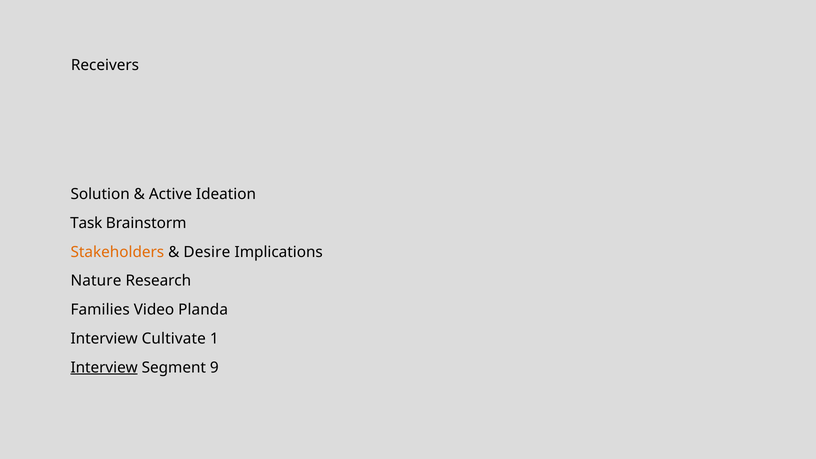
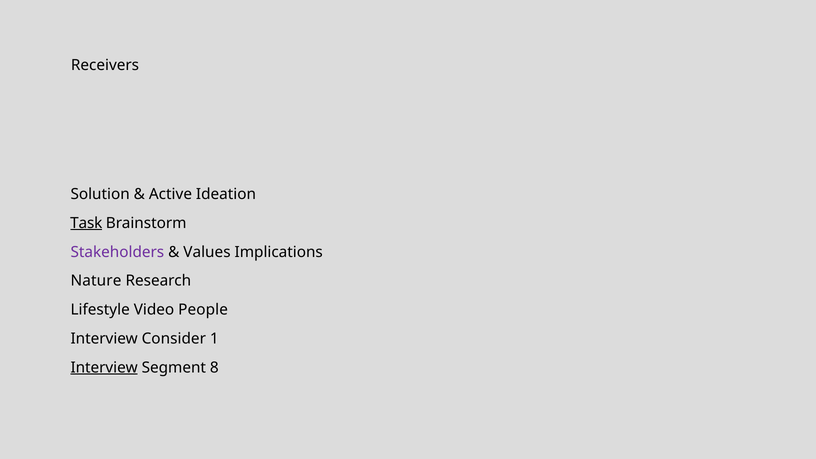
Task underline: none -> present
Stakeholders colour: orange -> purple
Desire: Desire -> Values
Families: Families -> Lifestyle
Planda: Planda -> People
Cultivate: Cultivate -> Consider
9: 9 -> 8
